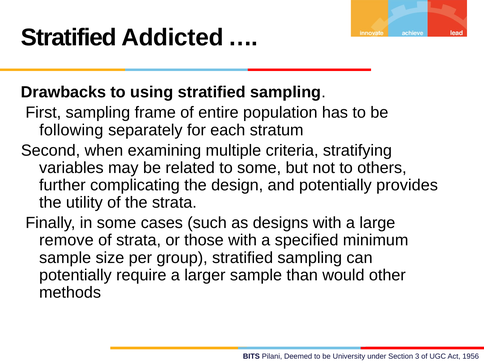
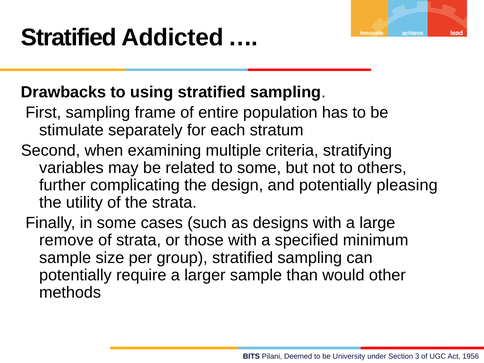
following: following -> stimulate
provides: provides -> pleasing
